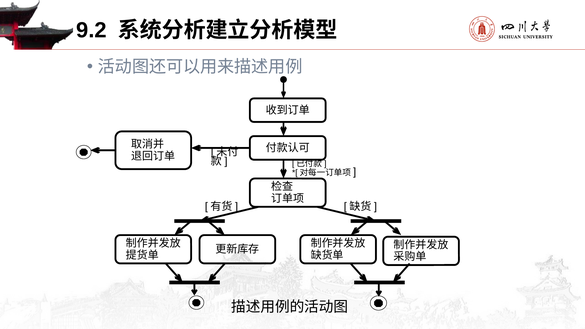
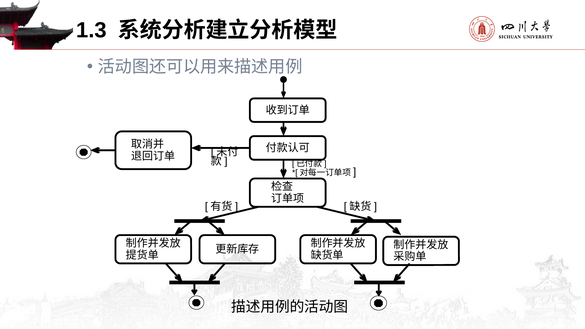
9.2: 9.2 -> 1.3
